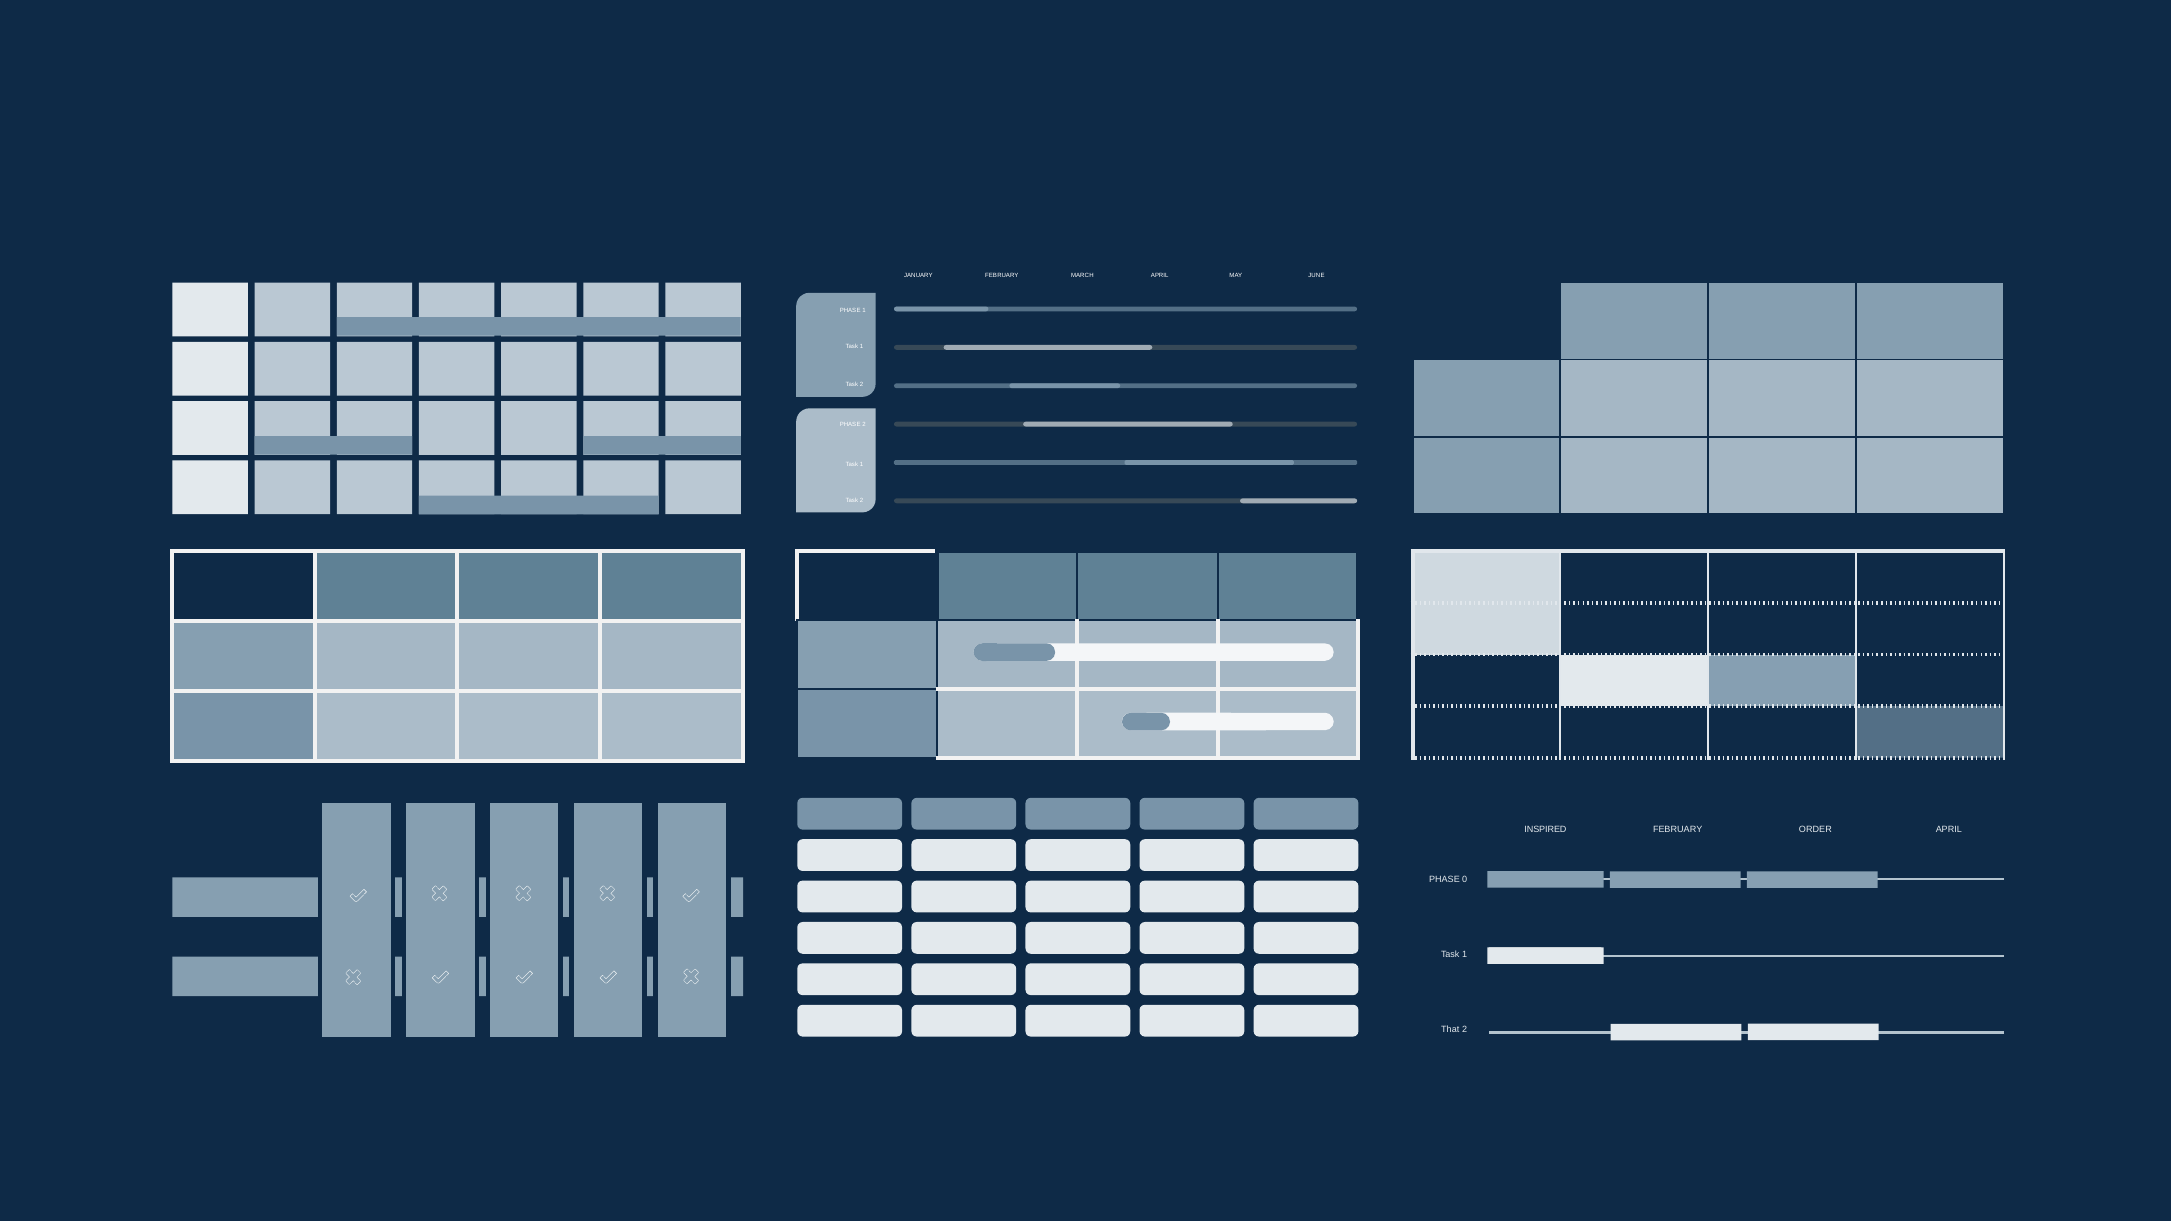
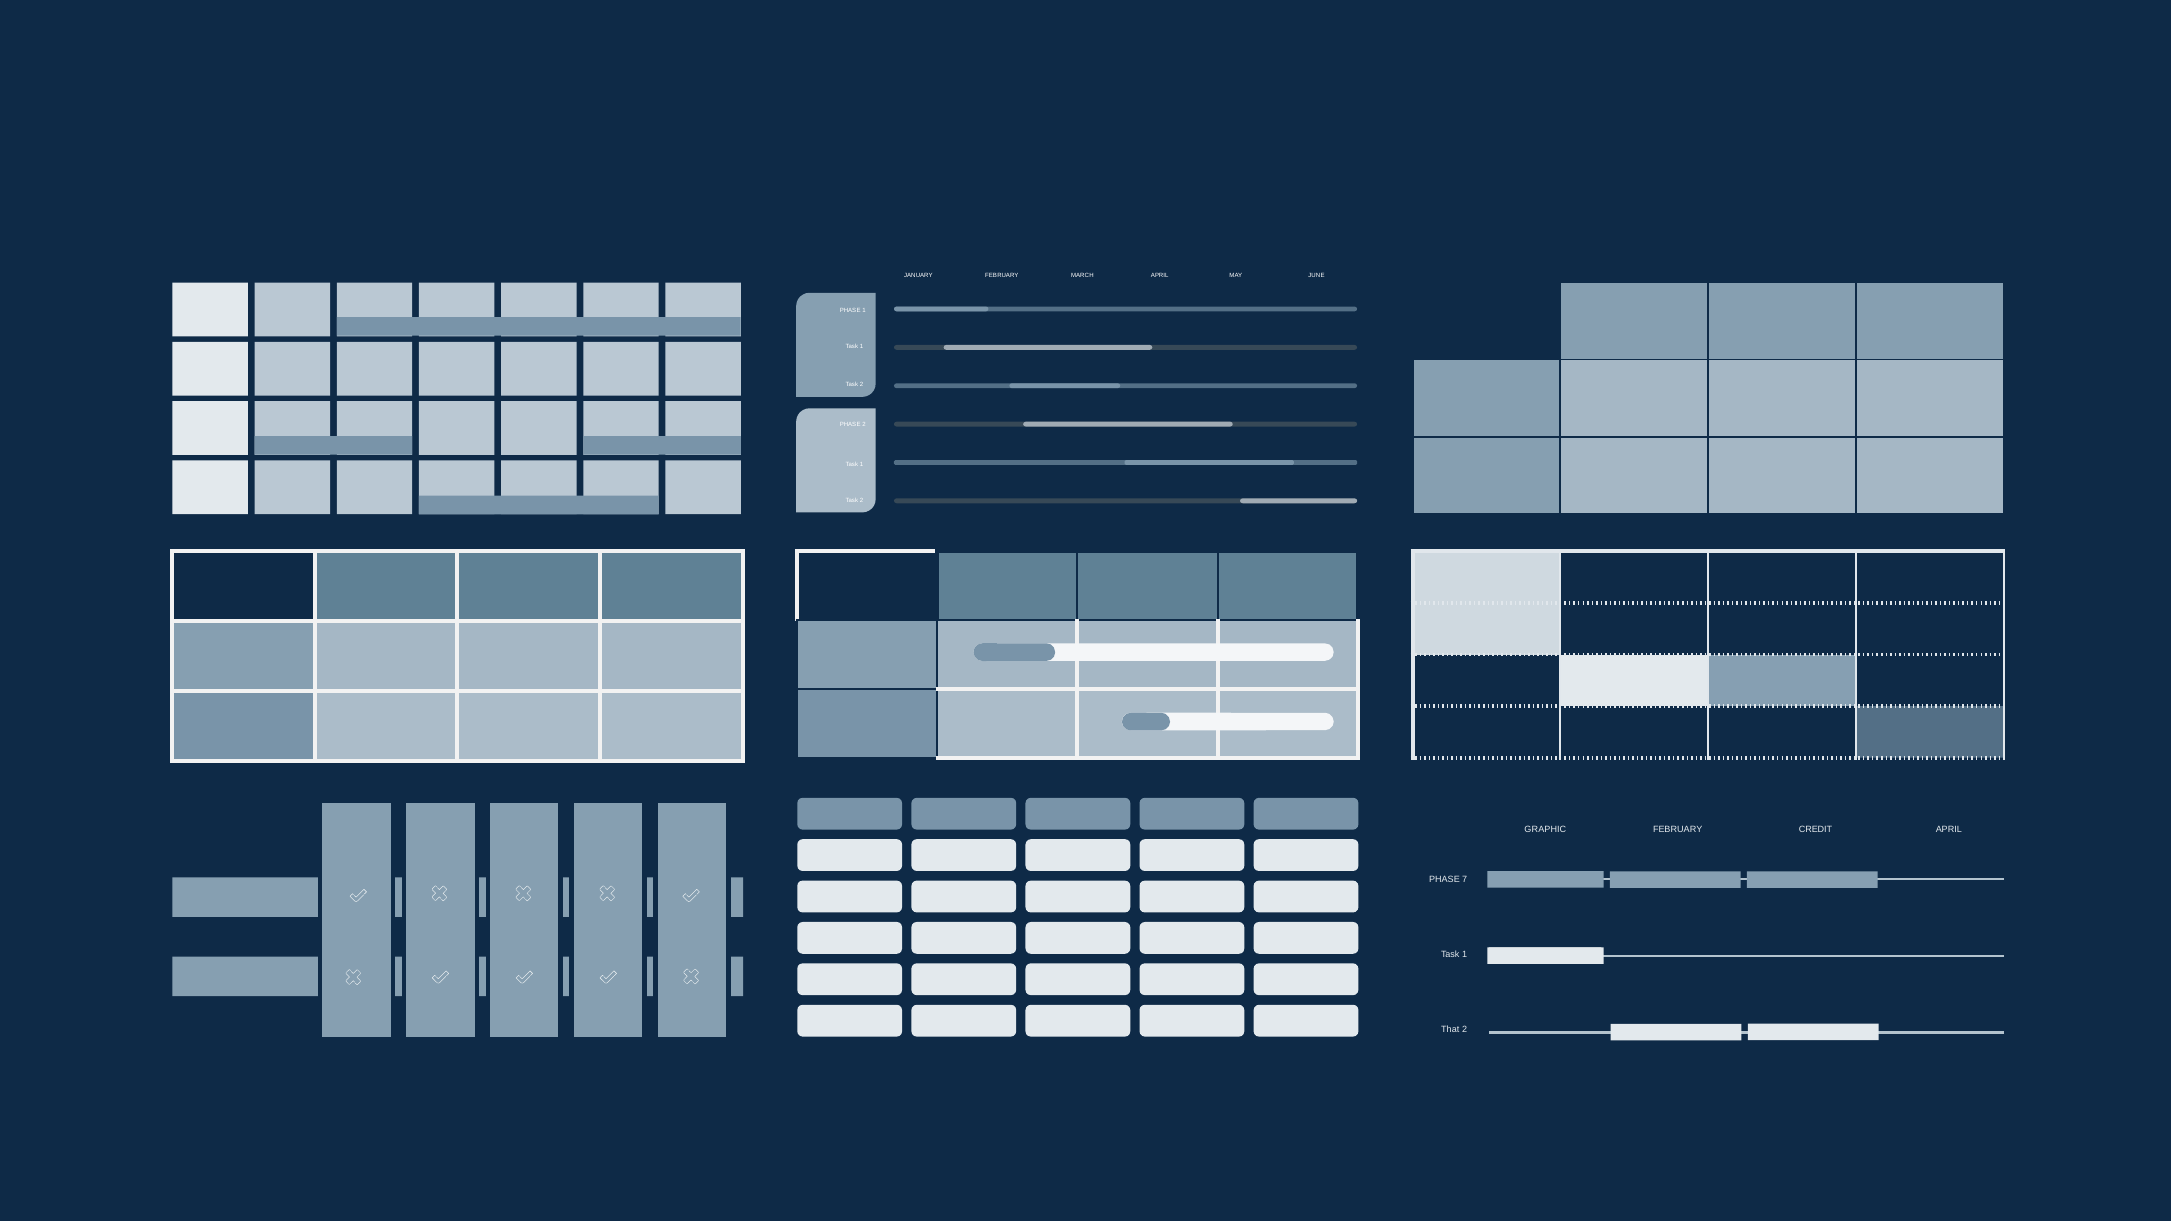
INSPIRED: INSPIRED -> GRAPHIC
ORDER: ORDER -> CREDIT
0: 0 -> 7
